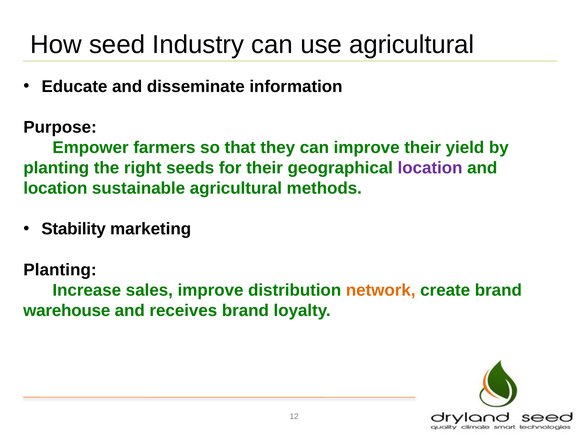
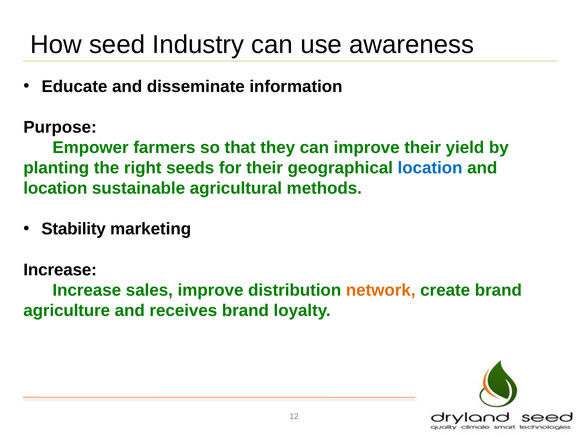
use agricultural: agricultural -> awareness
location at (430, 168) colour: purple -> blue
Planting at (60, 270): Planting -> Increase
warehouse: warehouse -> agriculture
